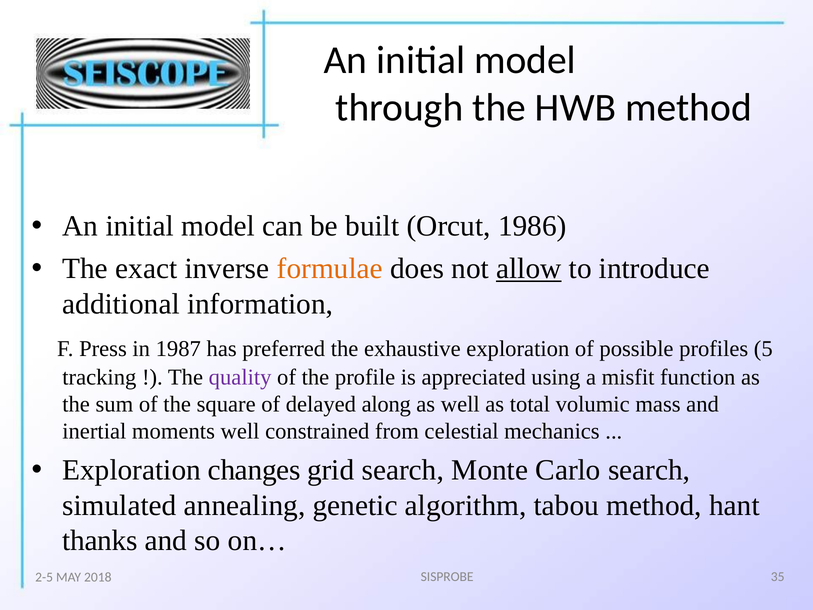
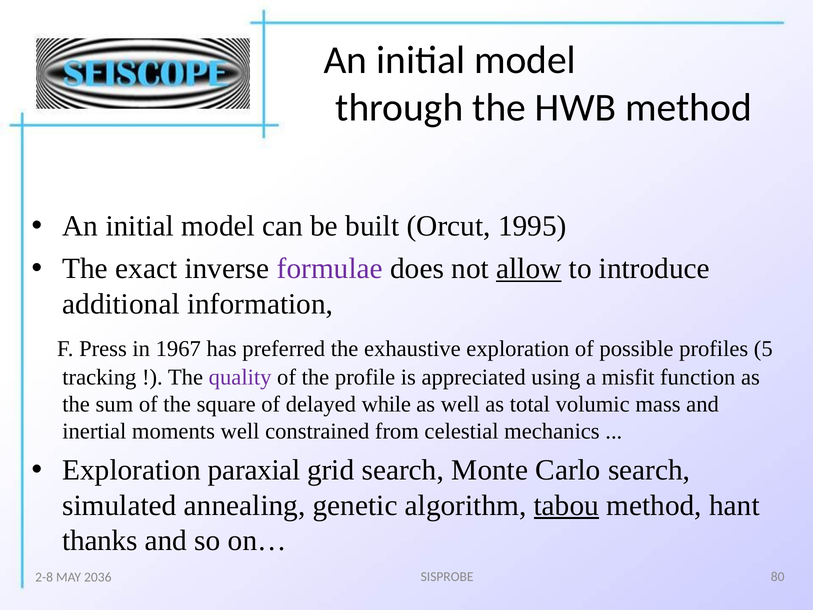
1986: 1986 -> 1995
formulae colour: orange -> purple
1987: 1987 -> 1967
along: along -> while
changes: changes -> paraxial
tabou underline: none -> present
35: 35 -> 80
2-5: 2-5 -> 2-8
2018: 2018 -> 2036
